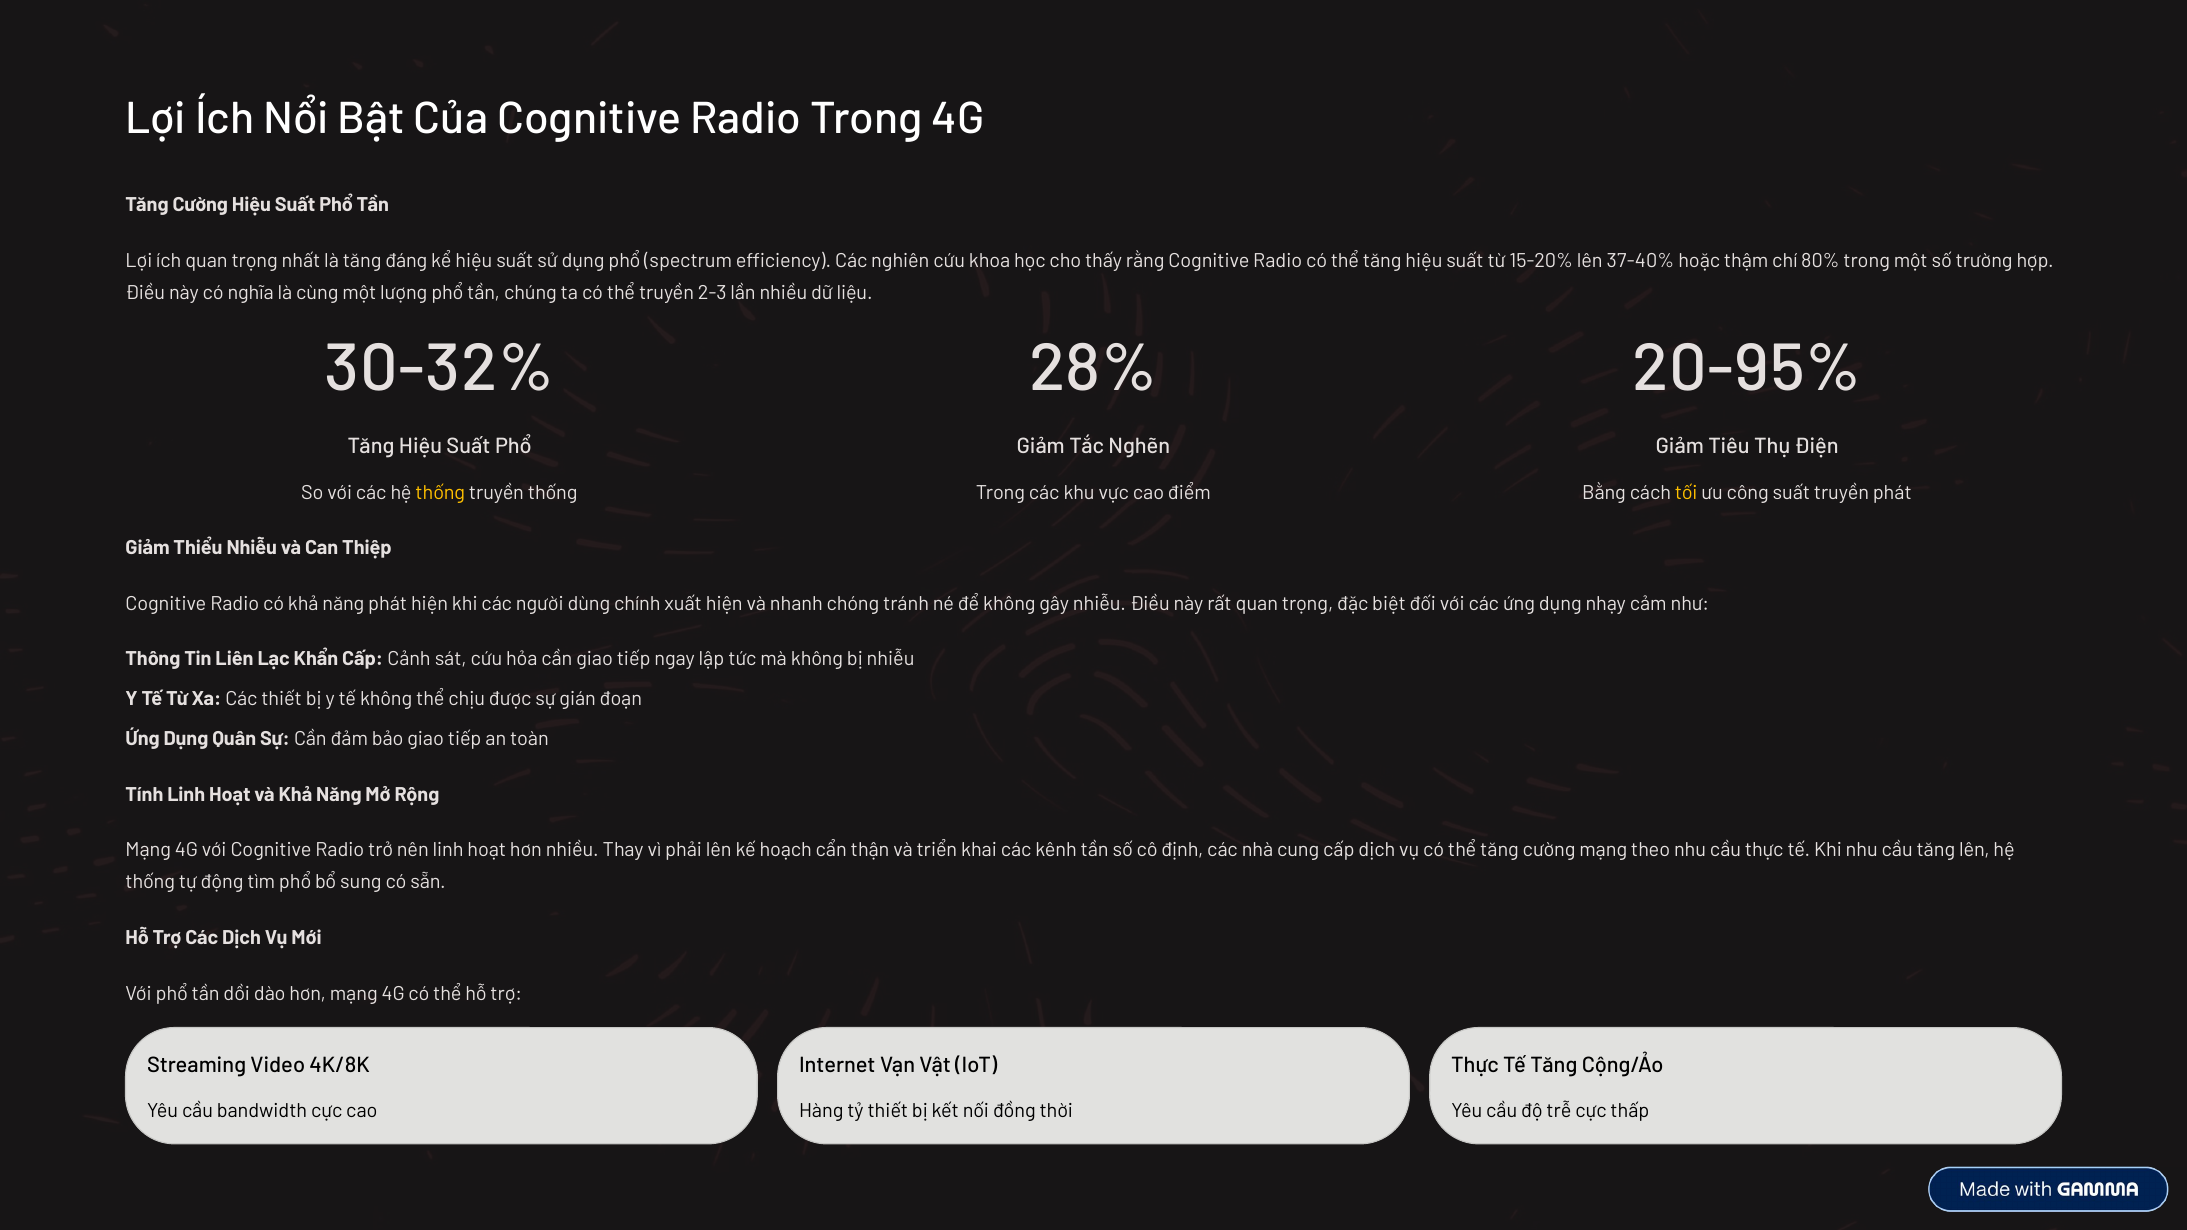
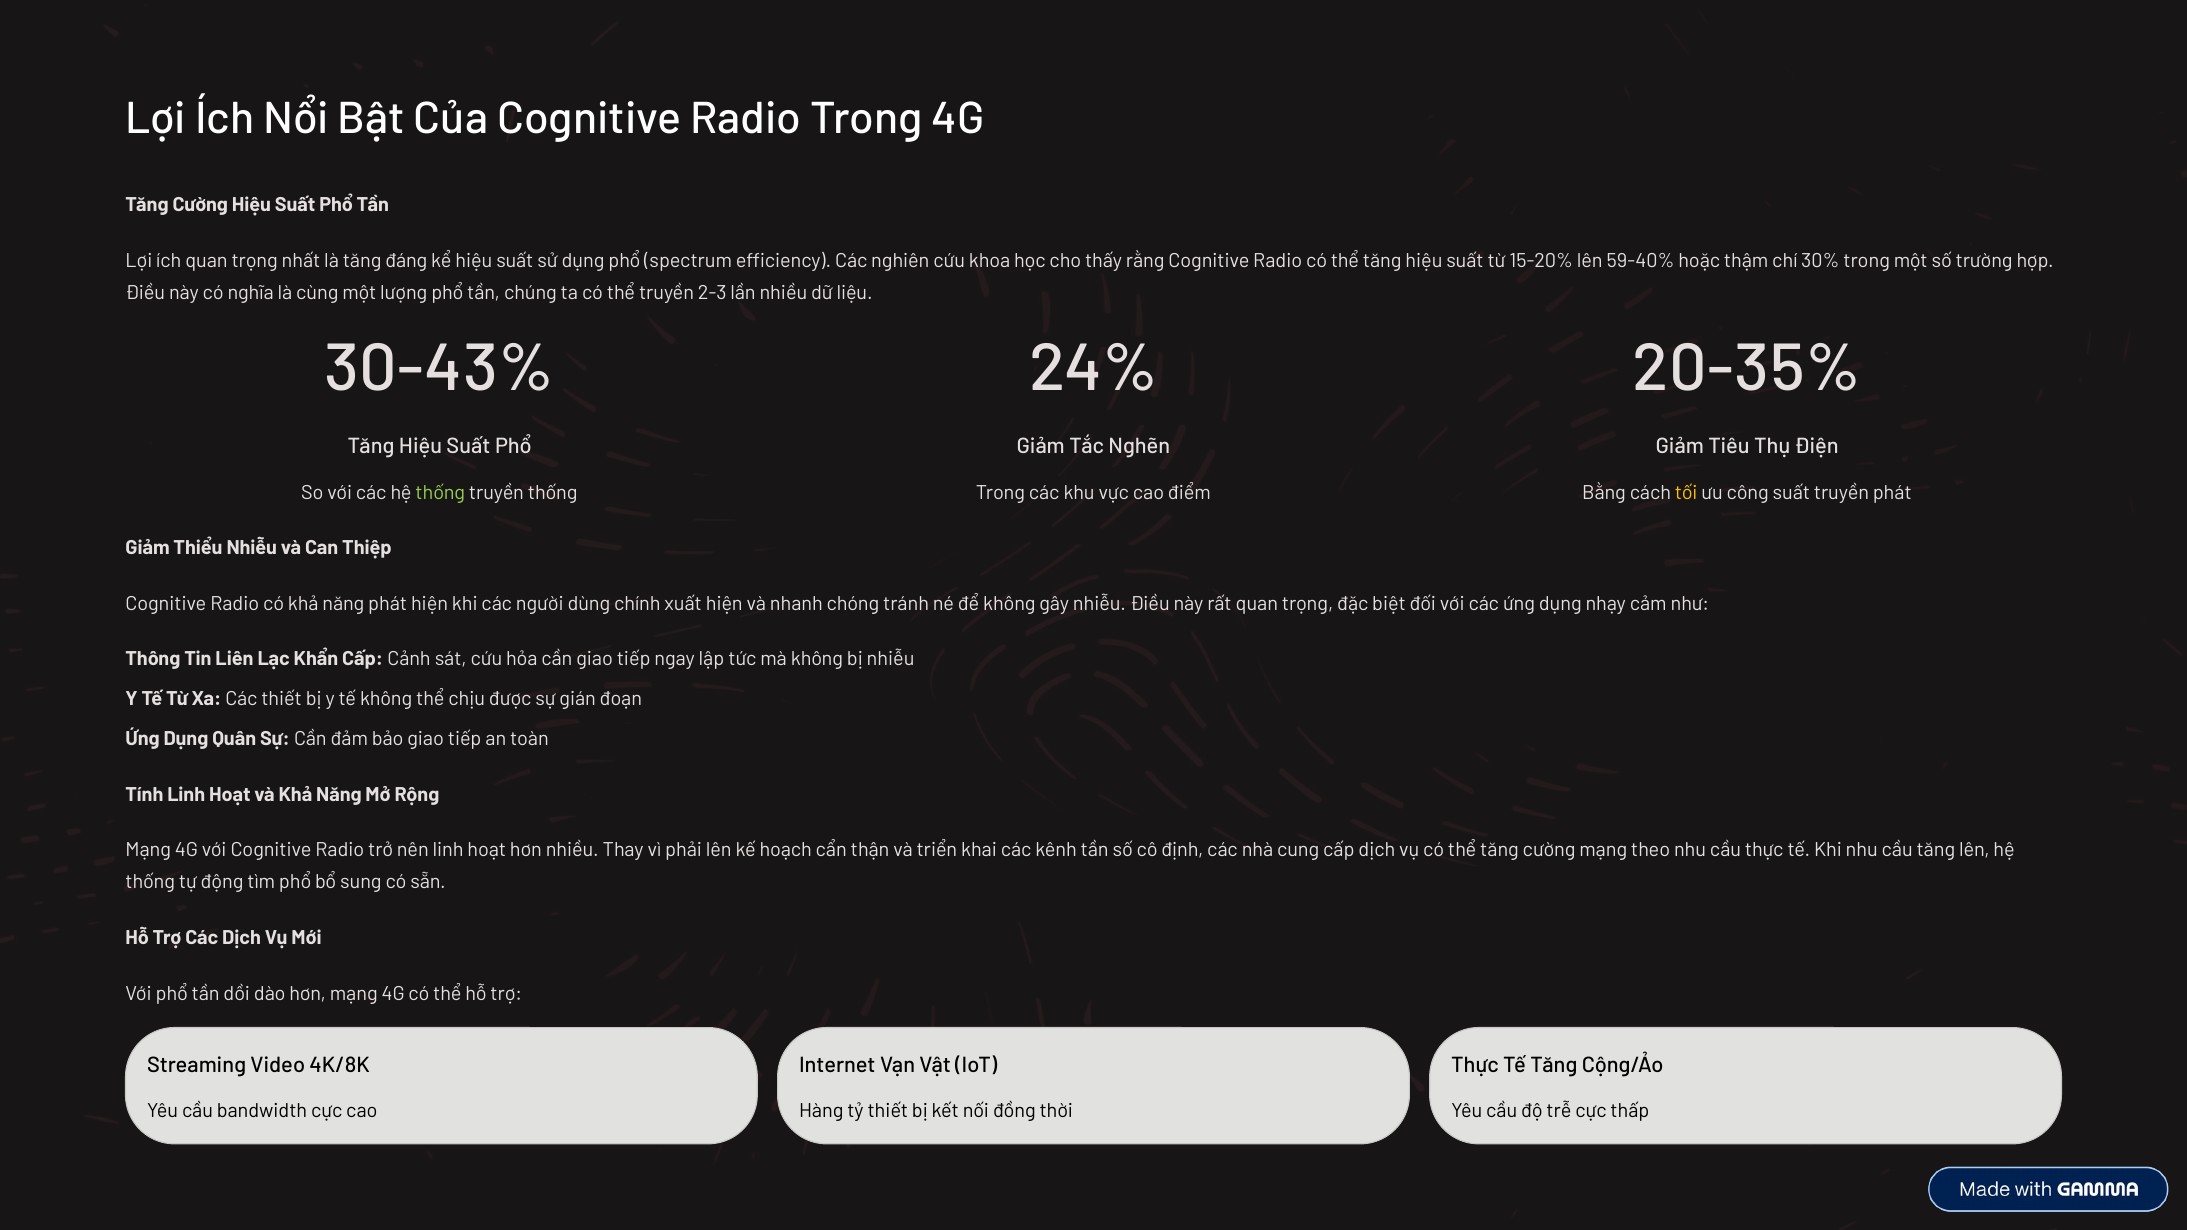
37-40%: 37-40% -> 59-40%
80%: 80% -> 30%
30-32%: 30-32% -> 30-43%
28%: 28% -> 24%
20-95%: 20-95% -> 20-35%
thống at (440, 493) colour: yellow -> light green
